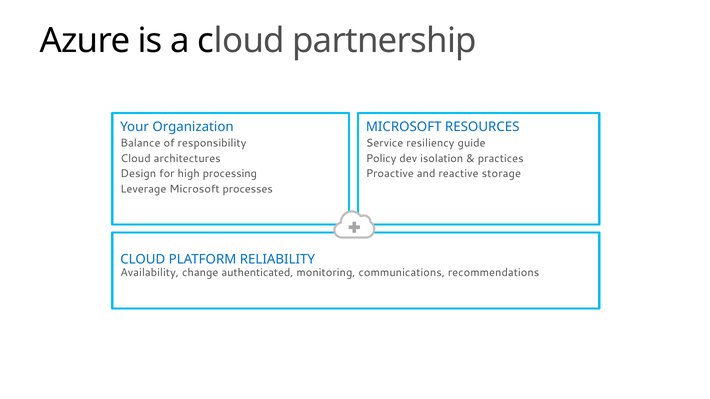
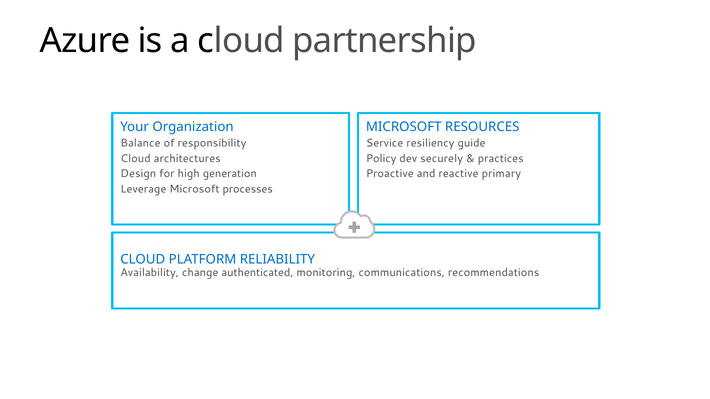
isolation: isolation -> securely
processing: processing -> generation
storage: storage -> primary
